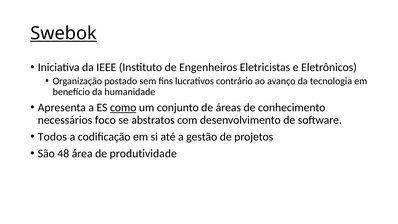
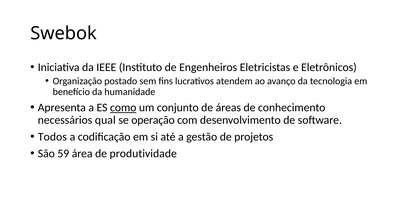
Swebok underline: present -> none
contrário: contrário -> atendem
foco: foco -> qual
abstratos: abstratos -> operação
48: 48 -> 59
